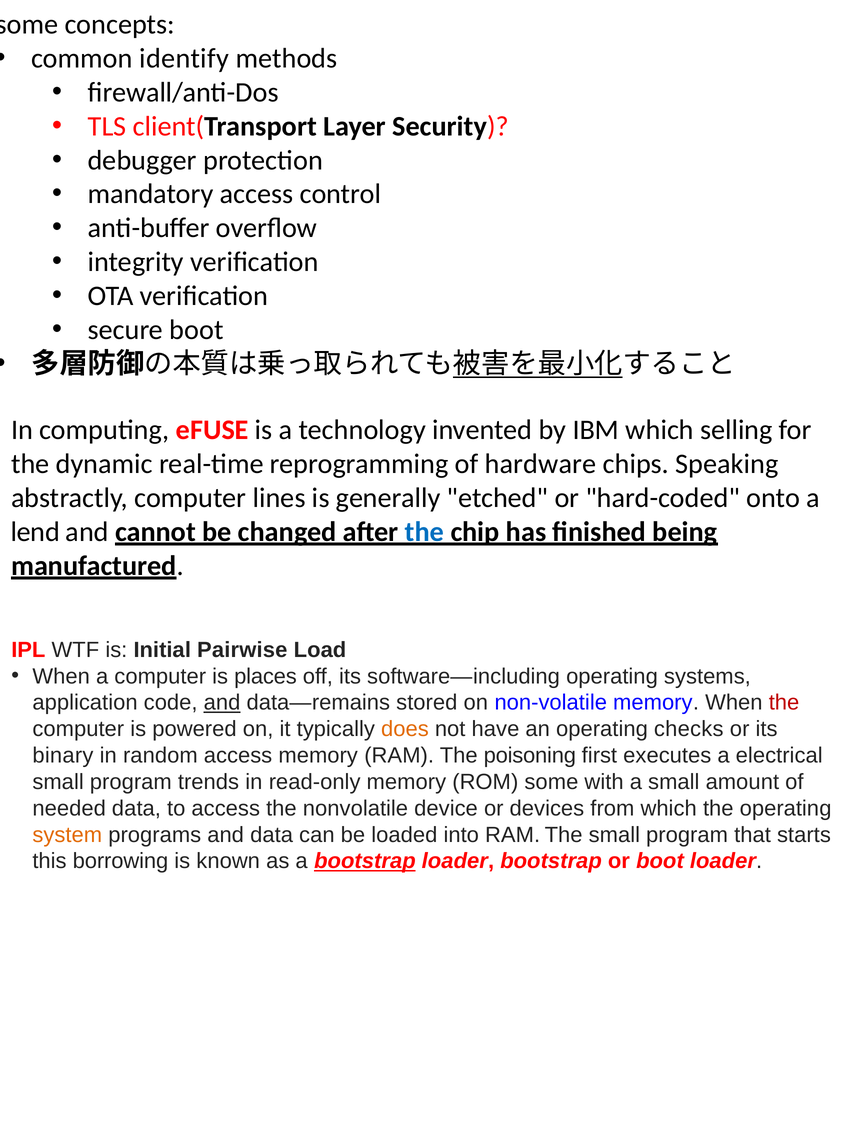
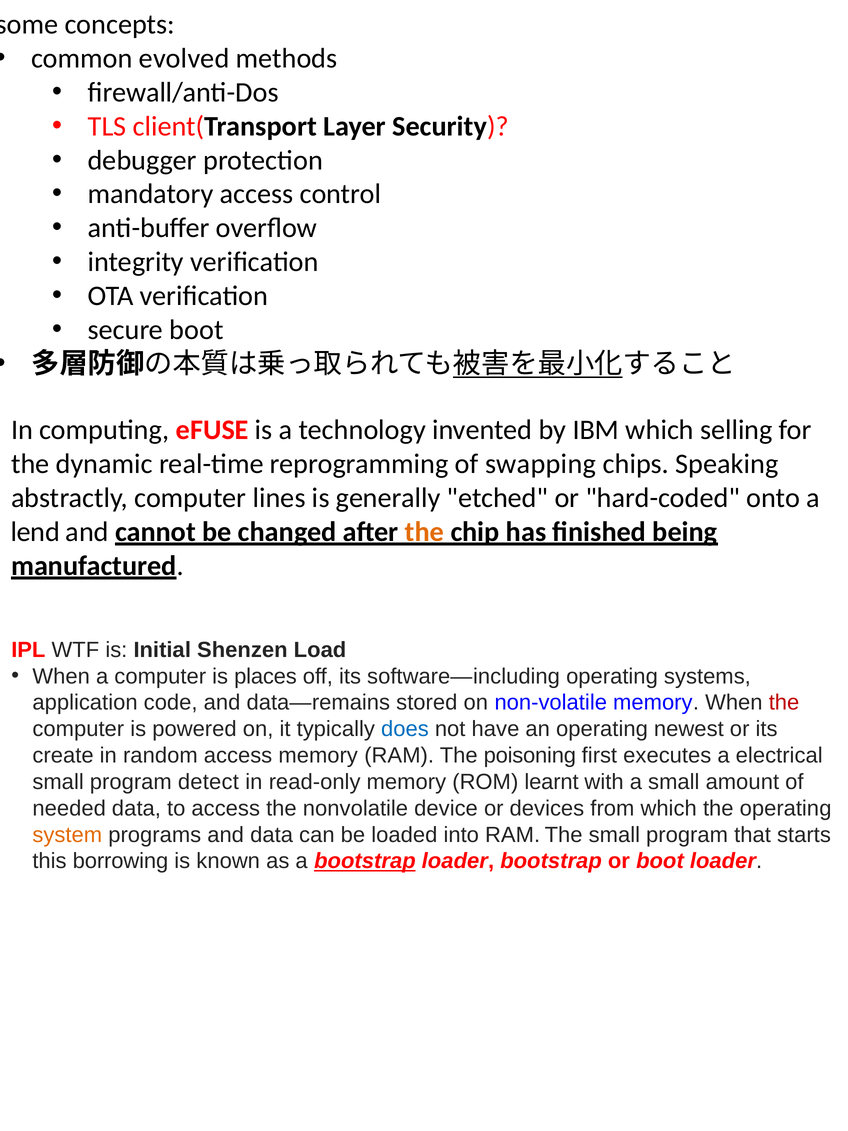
identify: identify -> evolved
hardware: hardware -> swapping
the at (425, 532) colour: blue -> orange
Pairwise: Pairwise -> Shenzen
and at (222, 703) underline: present -> none
does colour: orange -> blue
checks: checks -> newest
binary: binary -> create
trends: trends -> detect
ROM some: some -> learnt
